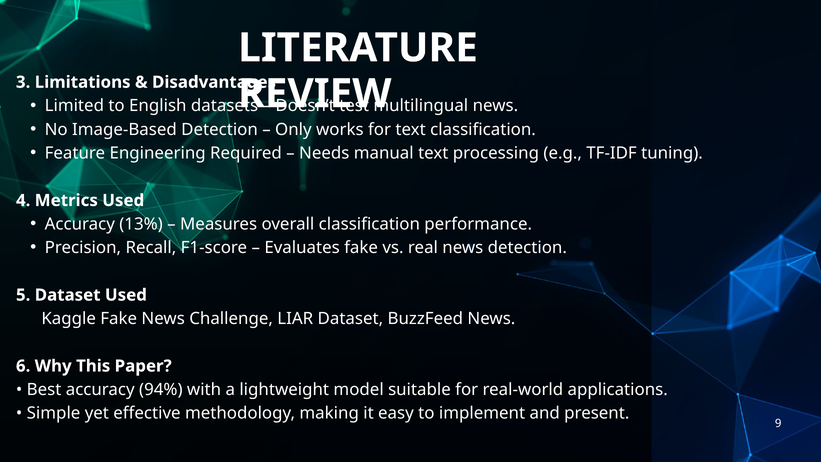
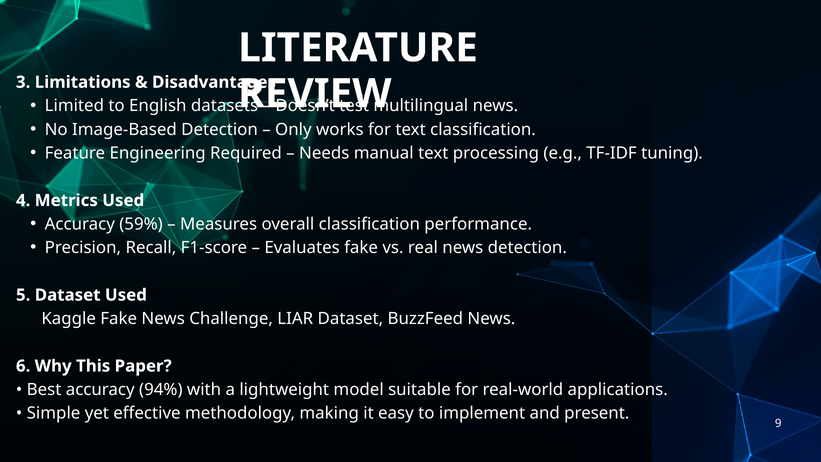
13%: 13% -> 59%
